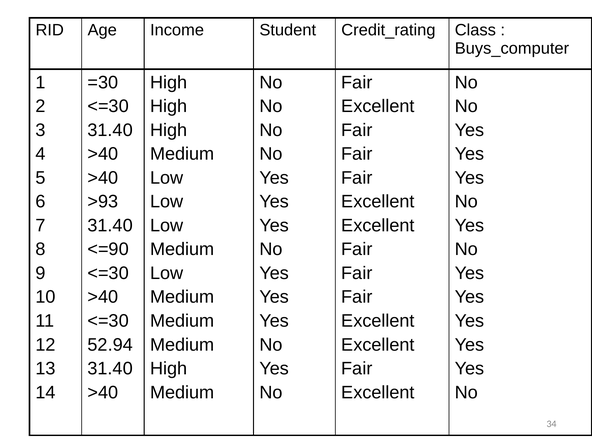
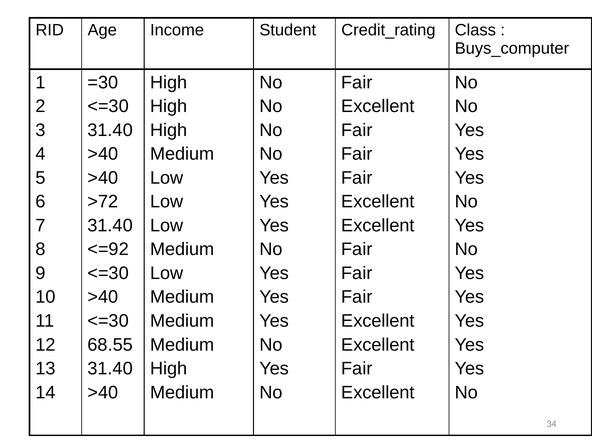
>93: >93 -> >72
<=90: <=90 -> <=92
52.94: 52.94 -> 68.55
